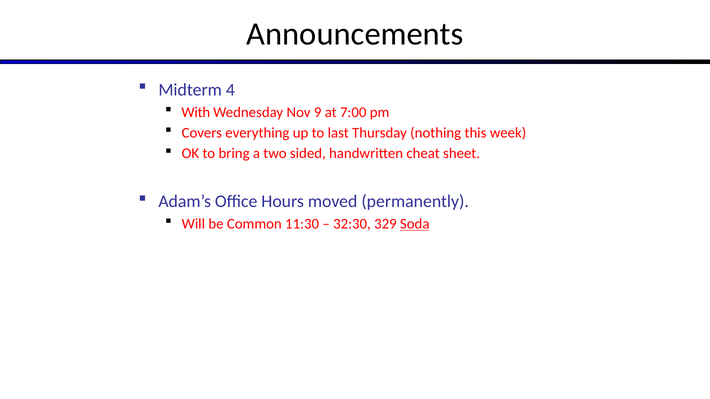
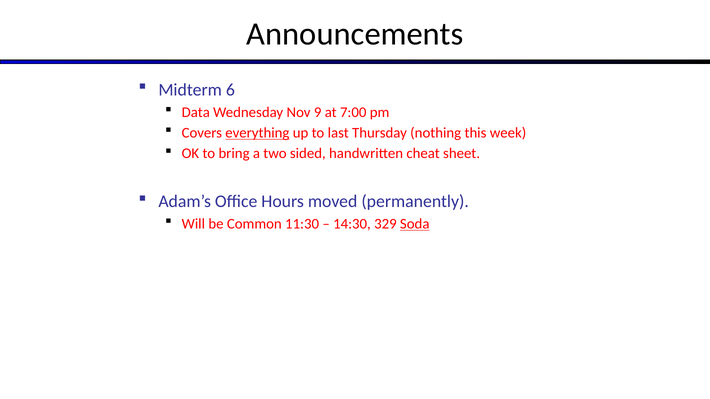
4: 4 -> 6
With: With -> Data
everything underline: none -> present
32:30: 32:30 -> 14:30
